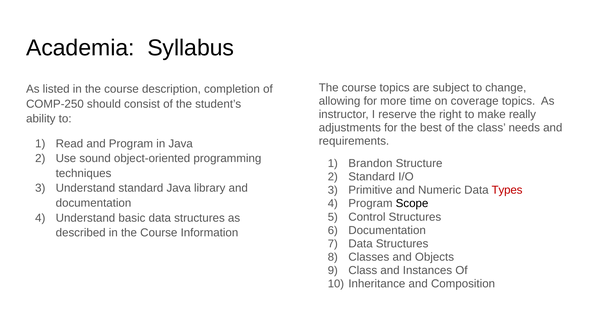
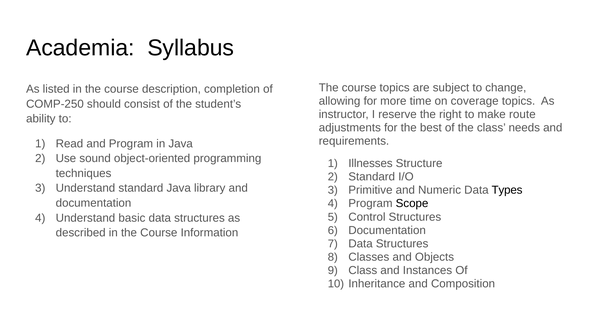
really: really -> route
Brandon: Brandon -> Illnesses
Types colour: red -> black
